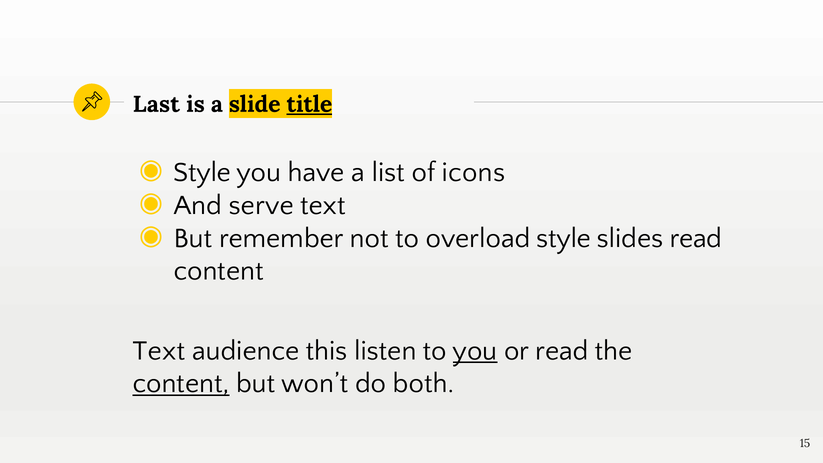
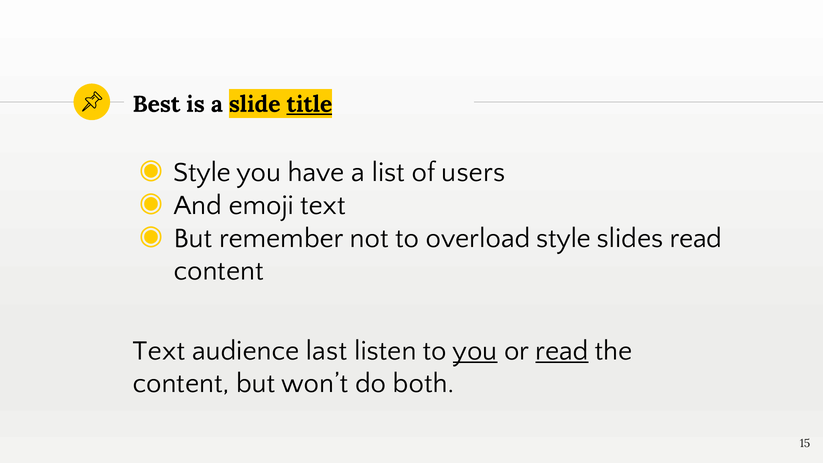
Last: Last -> Best
icons: icons -> users
serve: serve -> emoji
this: this -> last
read at (562, 350) underline: none -> present
content at (181, 383) underline: present -> none
